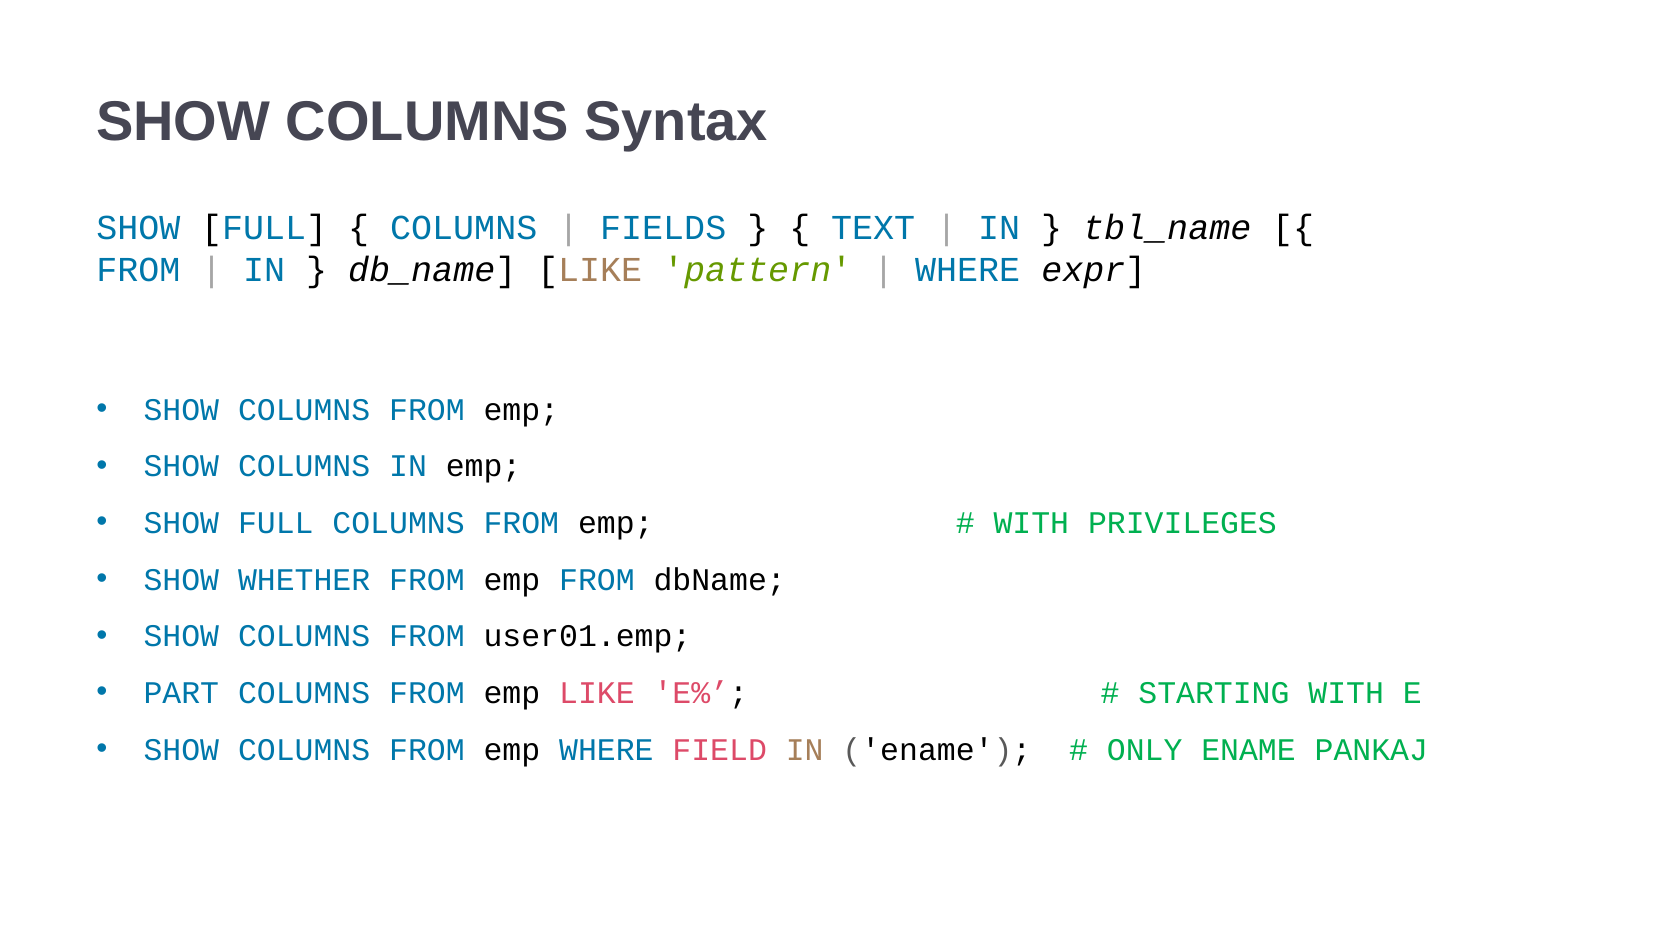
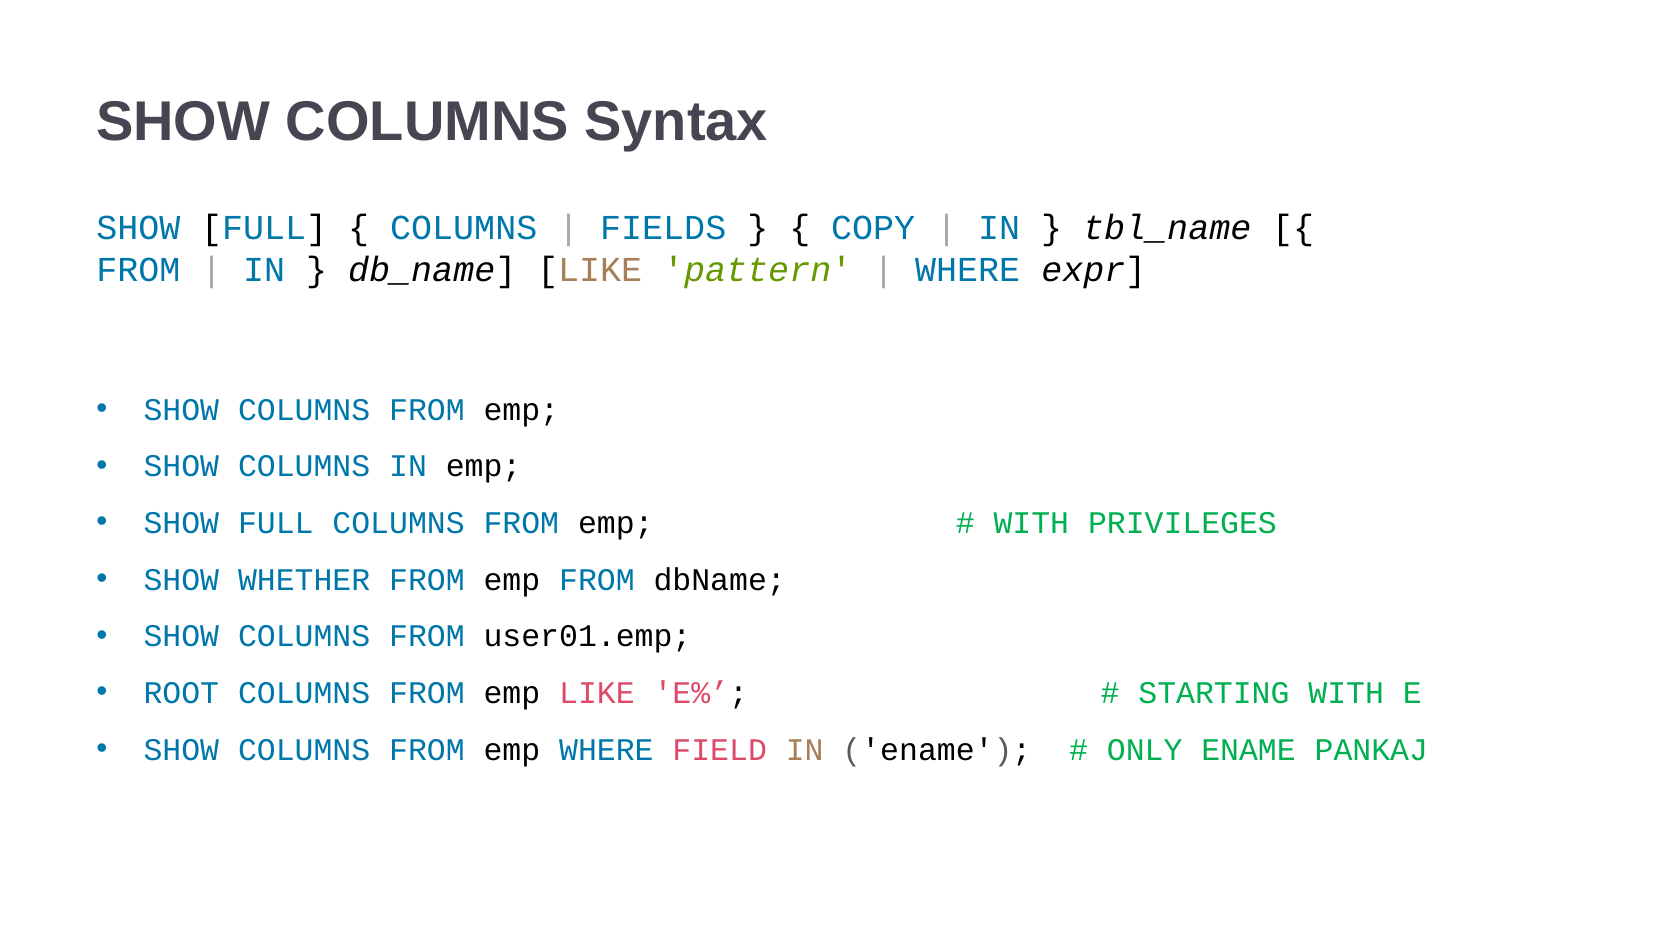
TEXT: TEXT -> COPY
PART: PART -> ROOT
